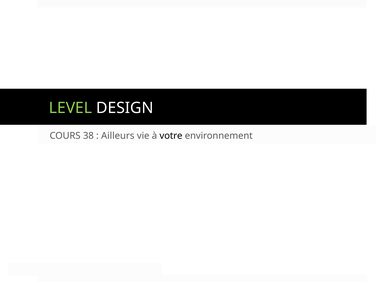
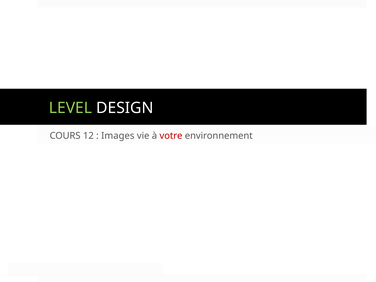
38: 38 -> 12
Ailleurs: Ailleurs -> Images
votre colour: black -> red
